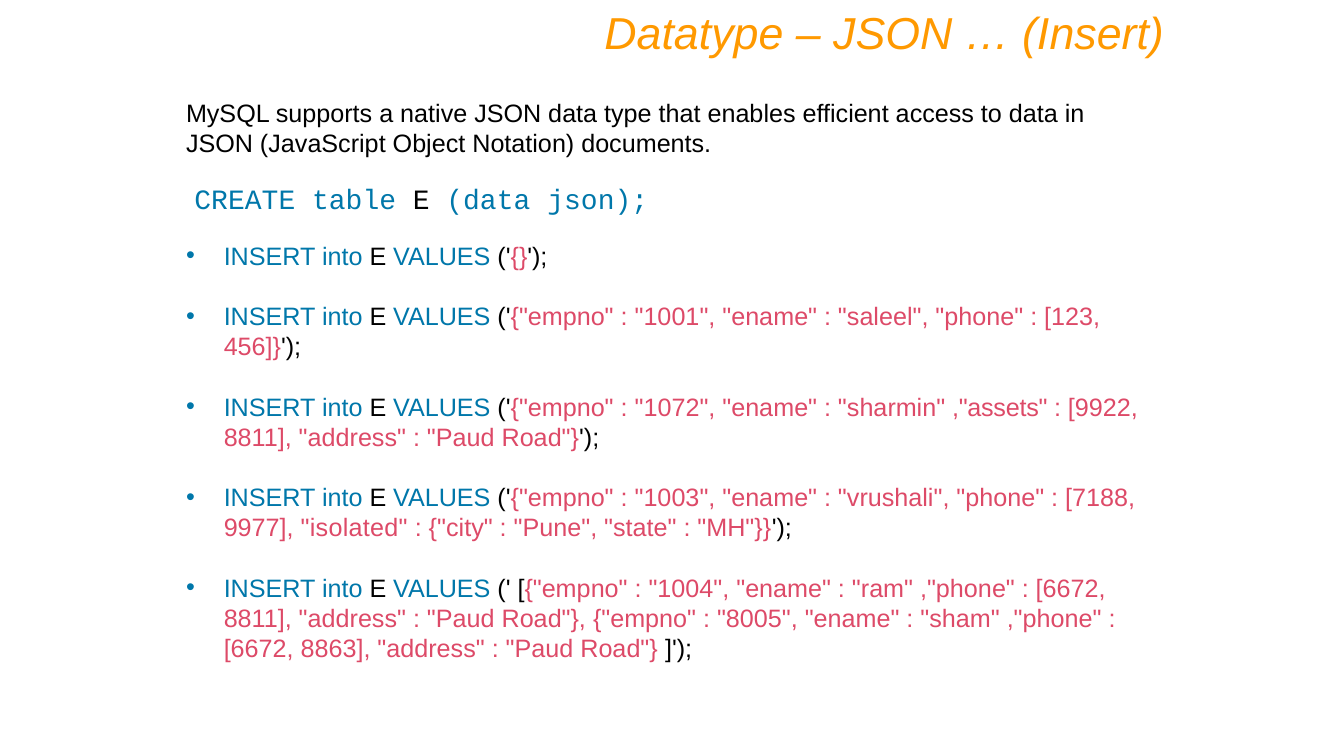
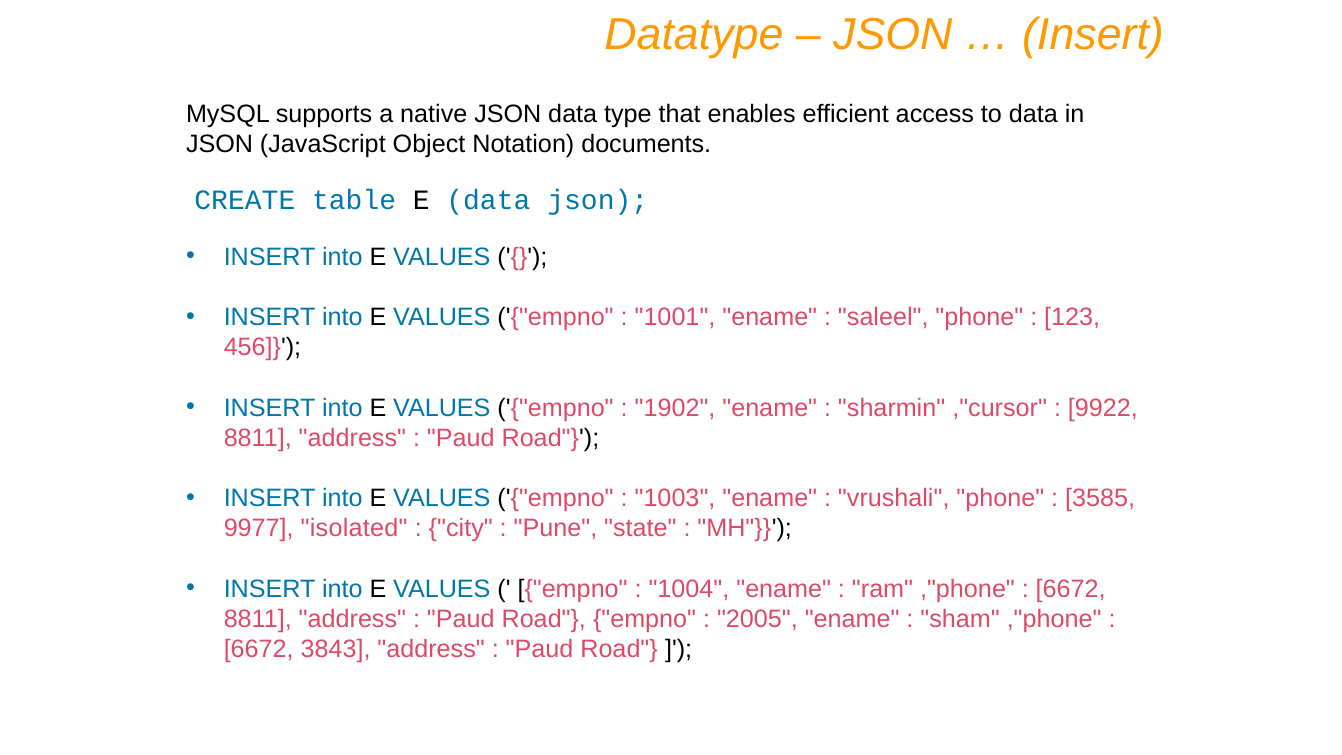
1072: 1072 -> 1902
,"assets: ,"assets -> ,"cursor
7188: 7188 -> 3585
8005: 8005 -> 2005
8863: 8863 -> 3843
